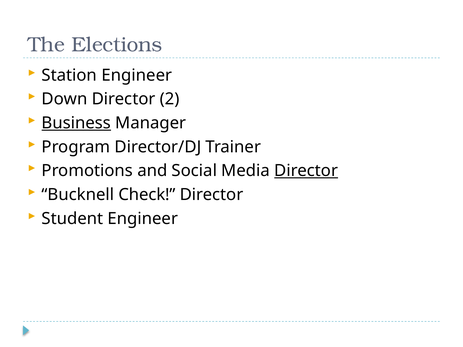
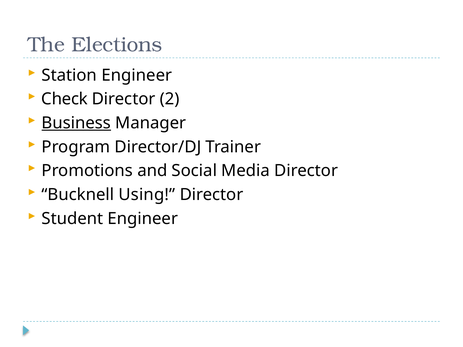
Down: Down -> Check
Director at (306, 171) underline: present -> none
Check: Check -> Using
